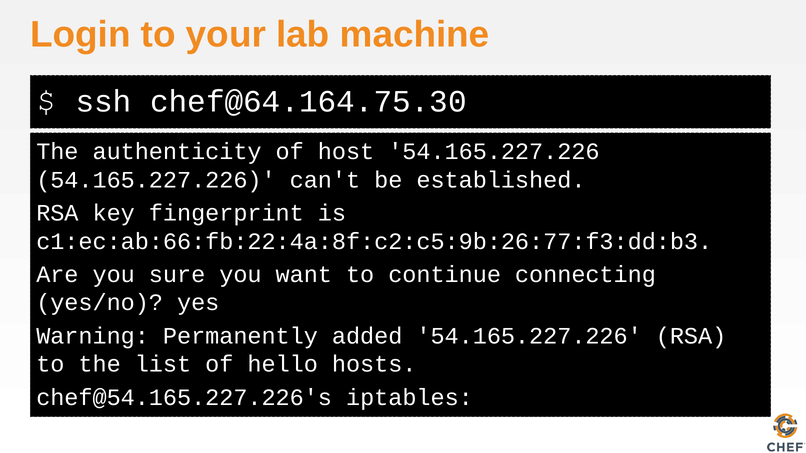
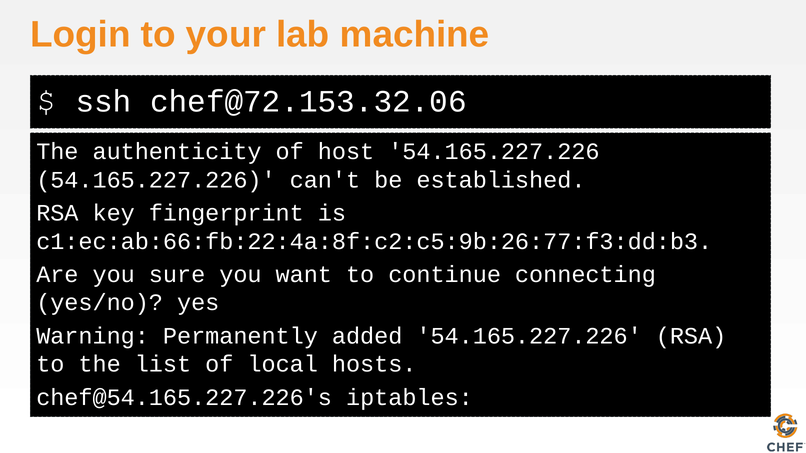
chef@64.164.75.30: chef@64.164.75.30 -> chef@72.153.32.06
hello: hello -> local
